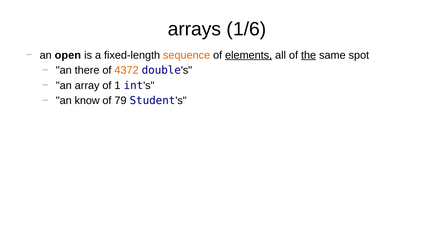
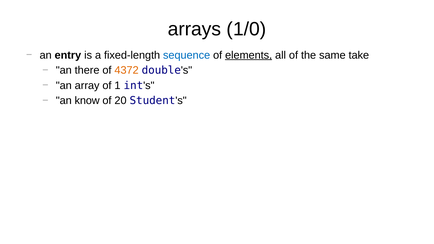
1/6: 1/6 -> 1/0
open: open -> entry
sequence colour: orange -> blue
the underline: present -> none
spot: spot -> take
79: 79 -> 20
